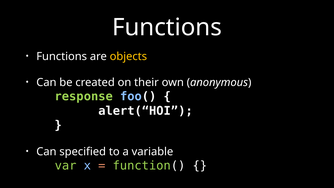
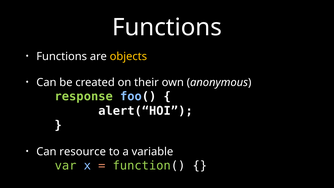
specified: specified -> resource
